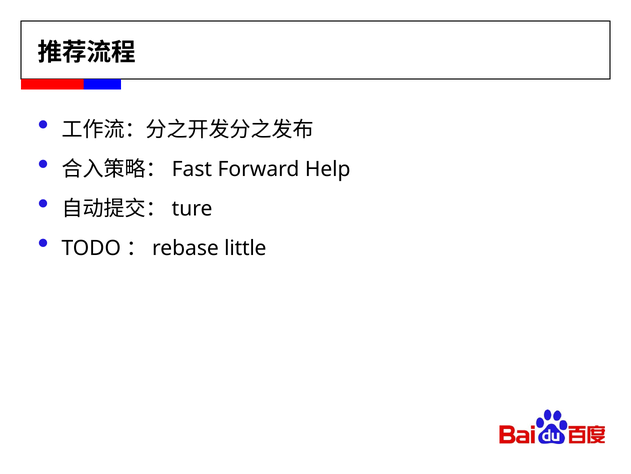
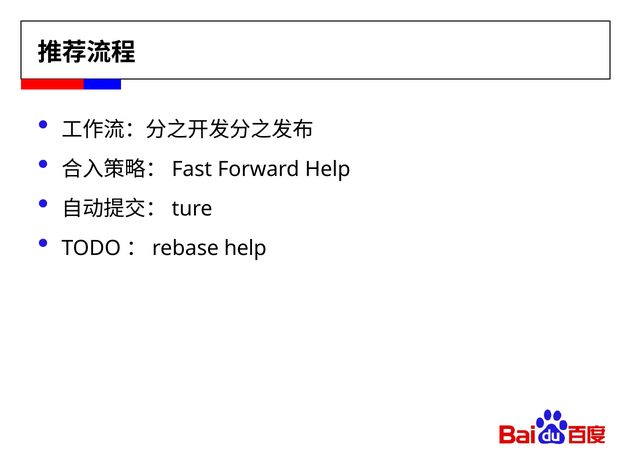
little at (245, 248): little -> help
